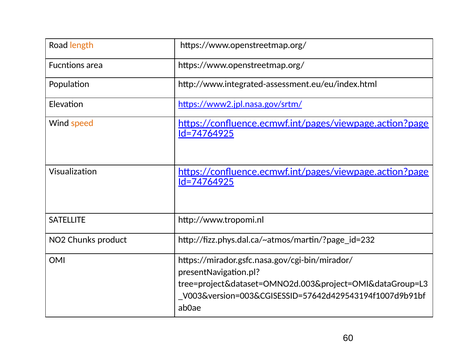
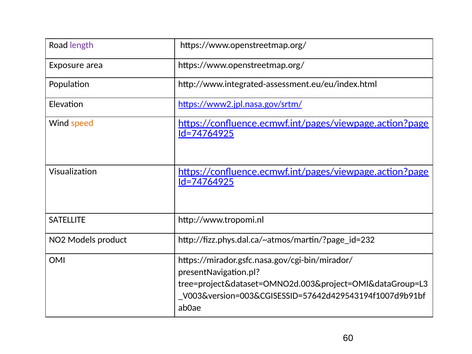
length colour: orange -> purple
Fucntions: Fucntions -> Exposure
Chunks: Chunks -> Models
